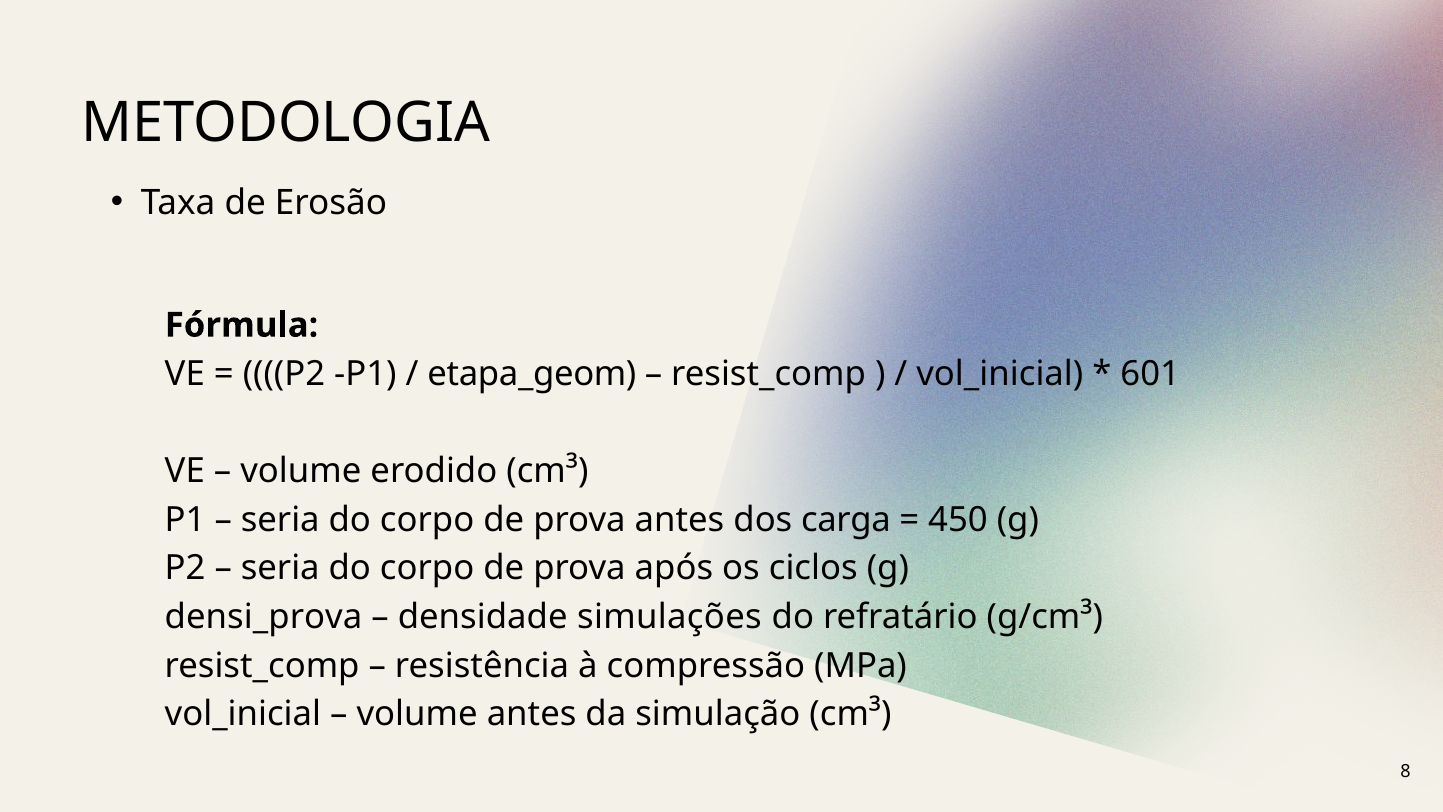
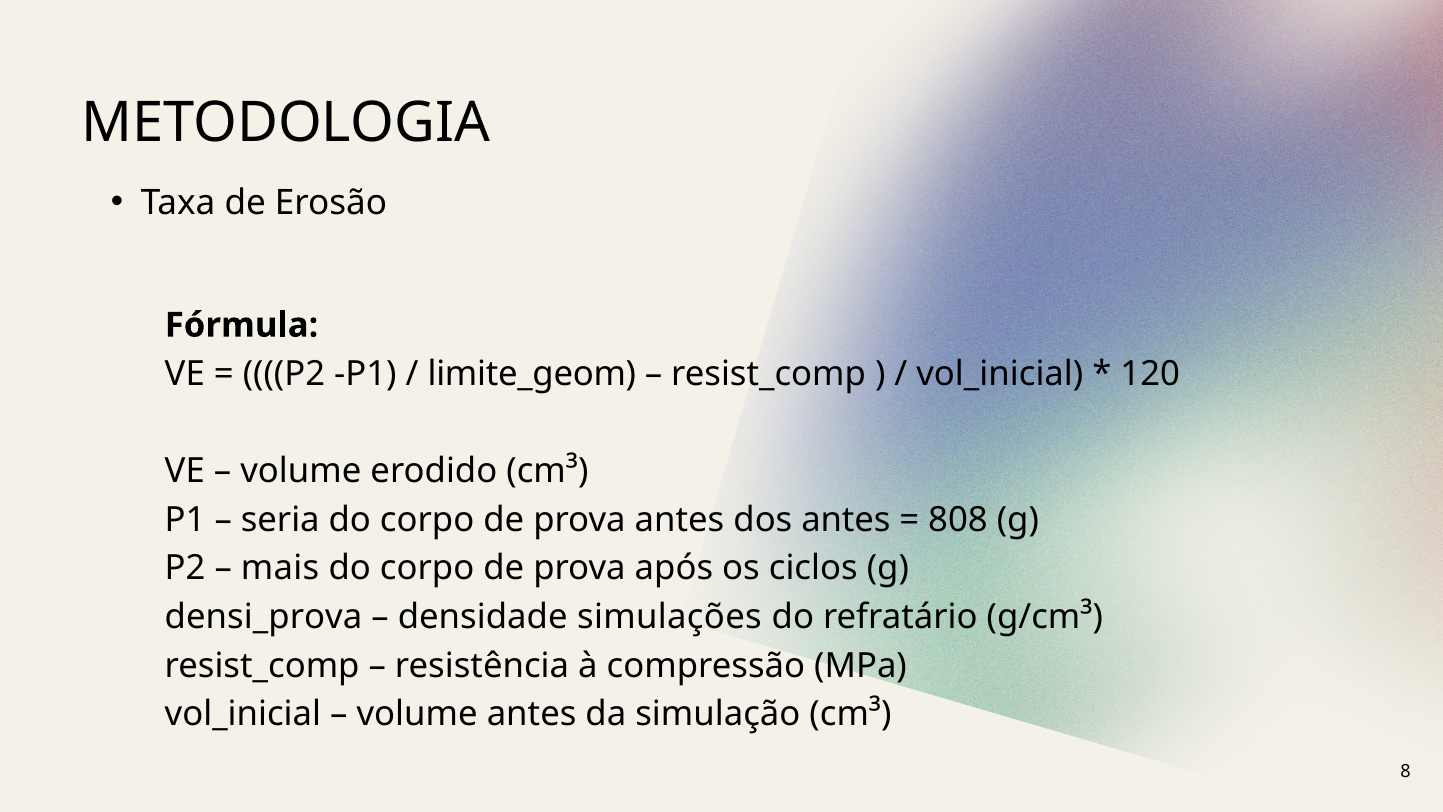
etapa_geom: etapa_geom -> limite_geom
601: 601 -> 120
dos carga: carga -> antes
450: 450 -> 808
seria at (280, 568): seria -> mais
